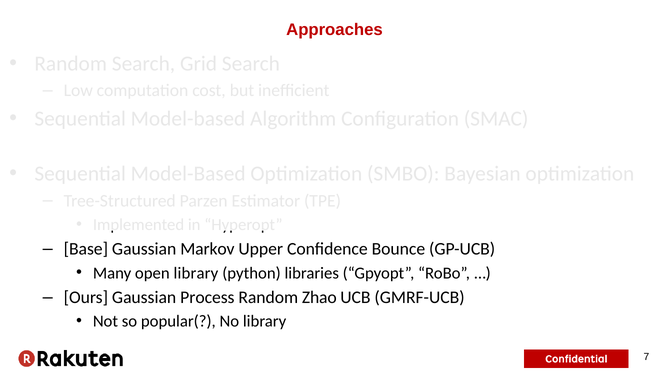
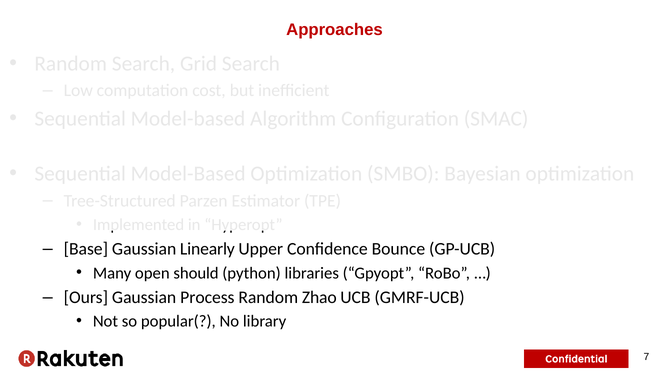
Markov: Markov -> Linearly
open library: library -> should
